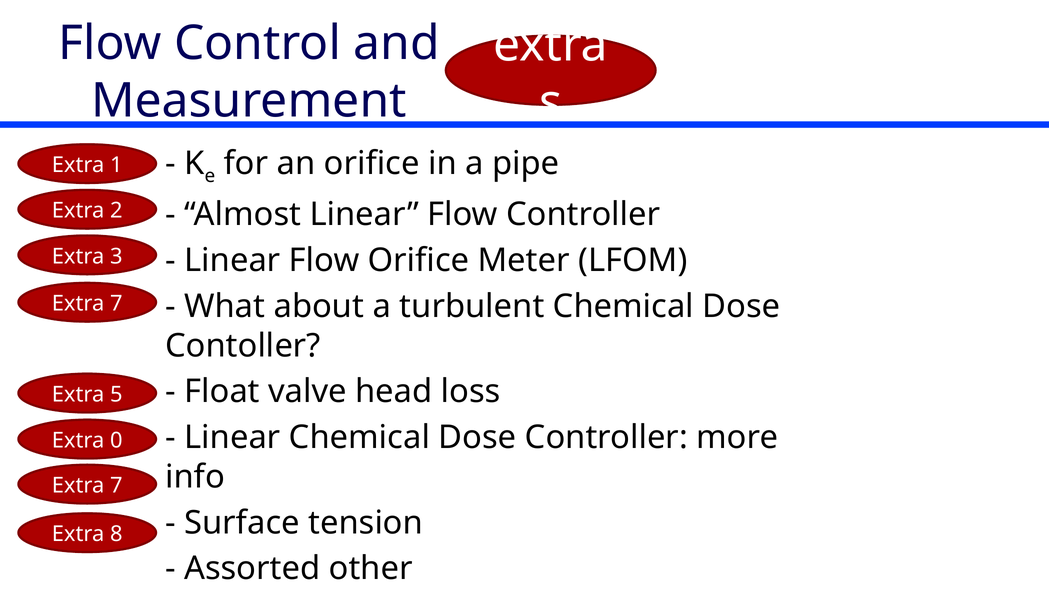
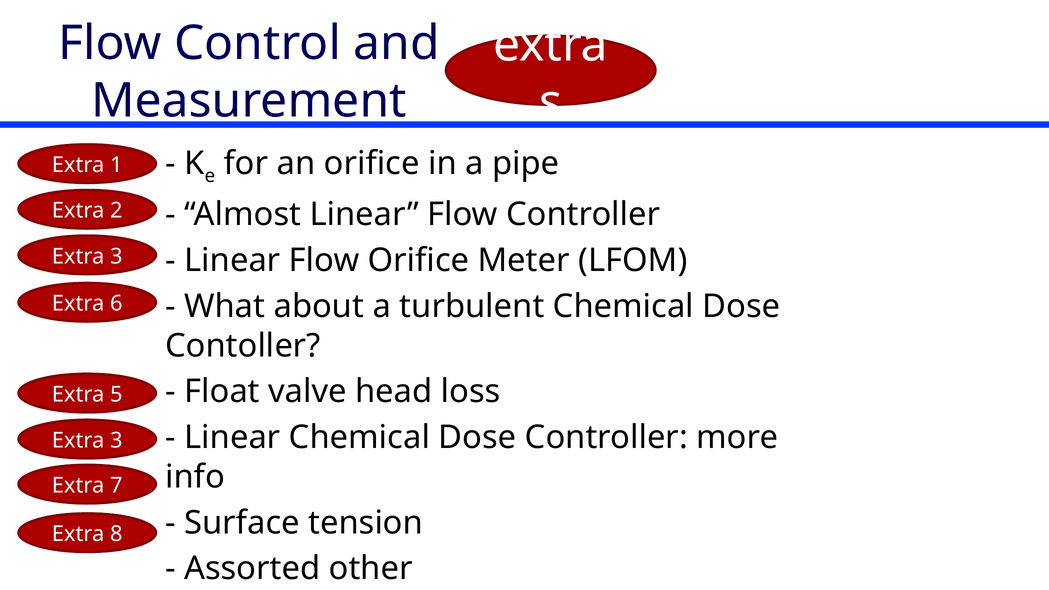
7 at (116, 304): 7 -> 6
0 at (116, 441): 0 -> 3
